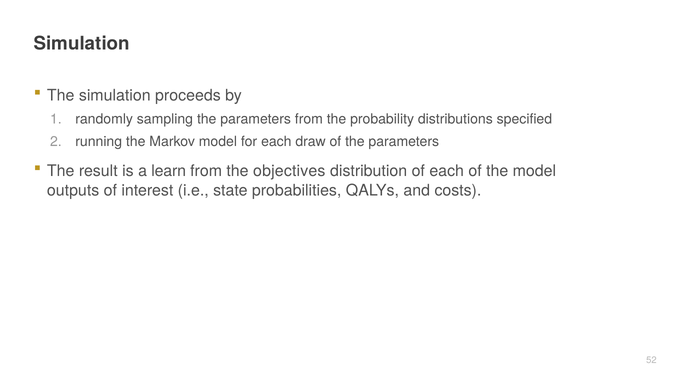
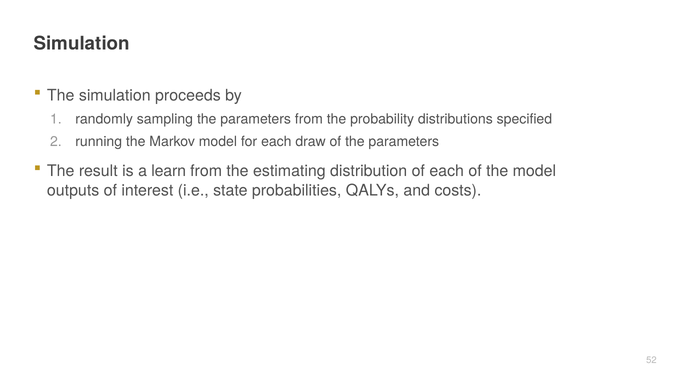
objectives: objectives -> estimating
